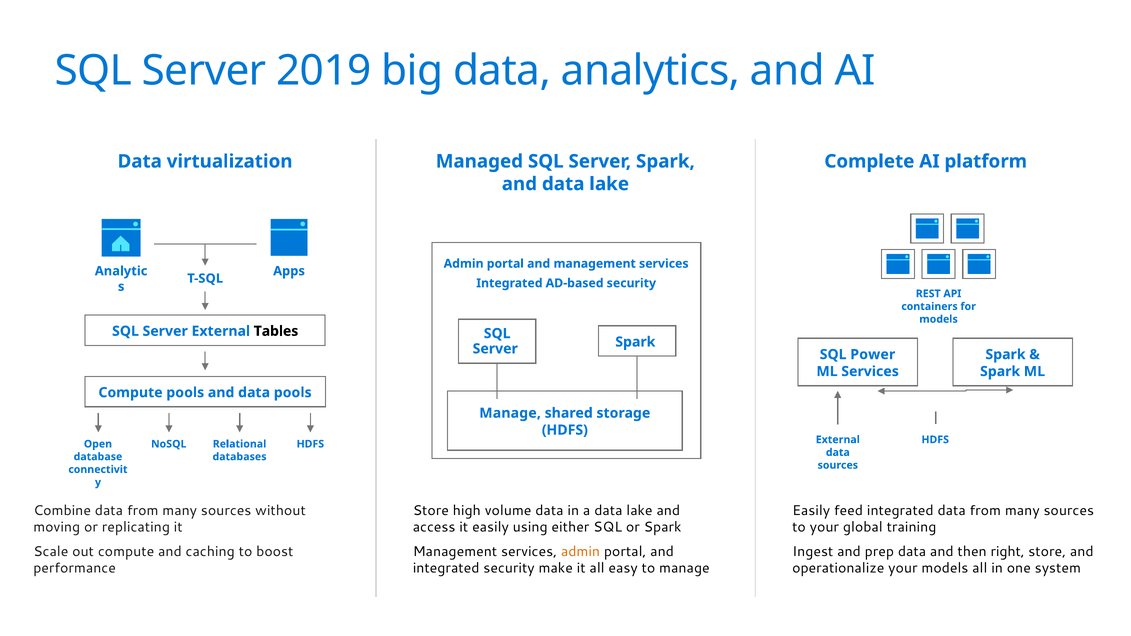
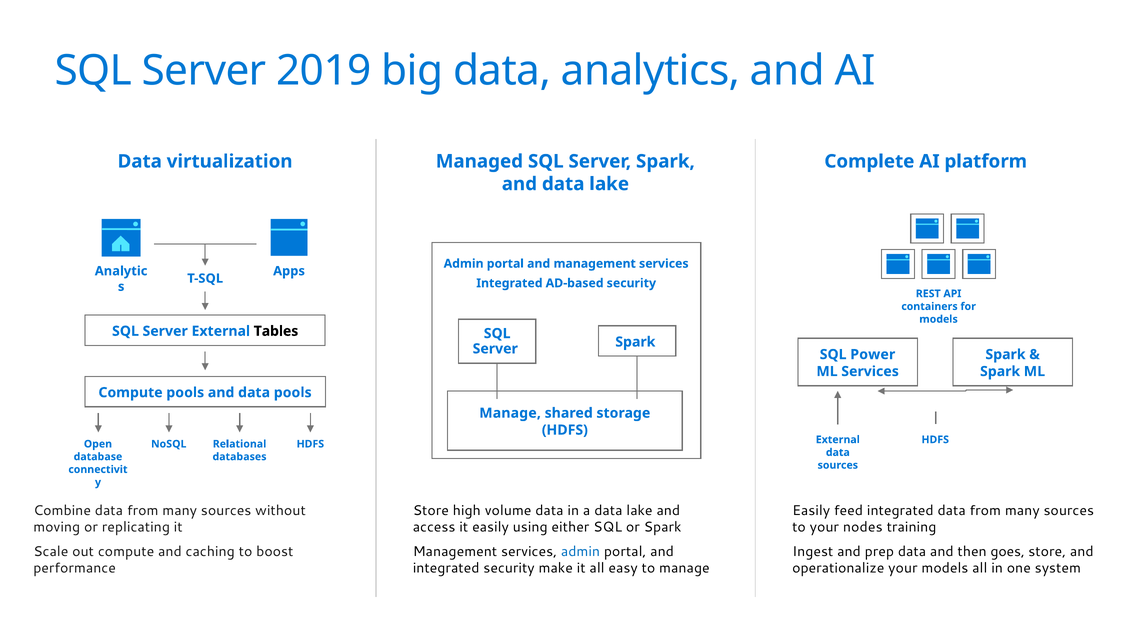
global: global -> nodes
admin at (580, 552) colour: orange -> blue
right: right -> goes
